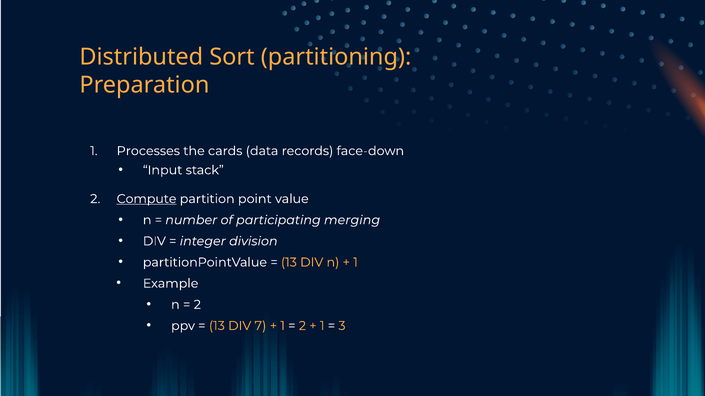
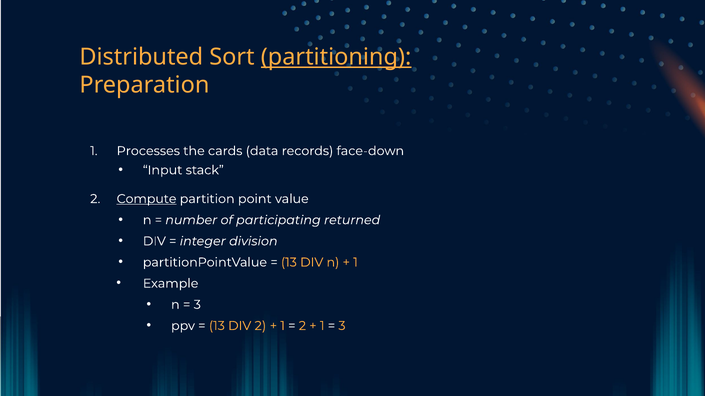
partitioning underline: none -> present
merging: merging -> returned
2 at (197, 305): 2 -> 3
DIV 7: 7 -> 2
